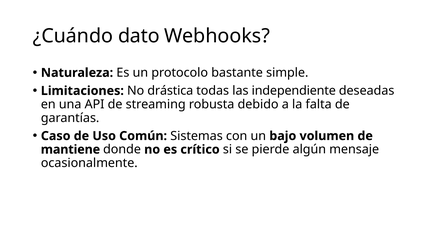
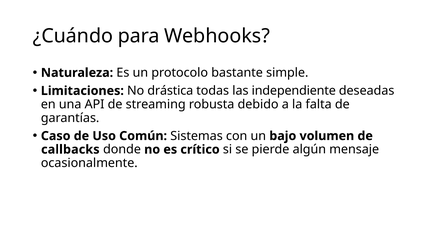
dato: dato -> para
mantiene: mantiene -> callbacks
